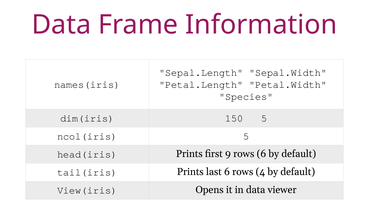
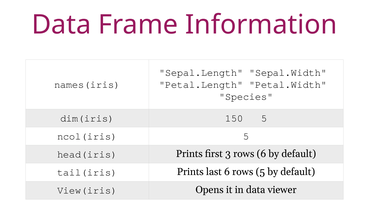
9: 9 -> 3
rows 4: 4 -> 5
